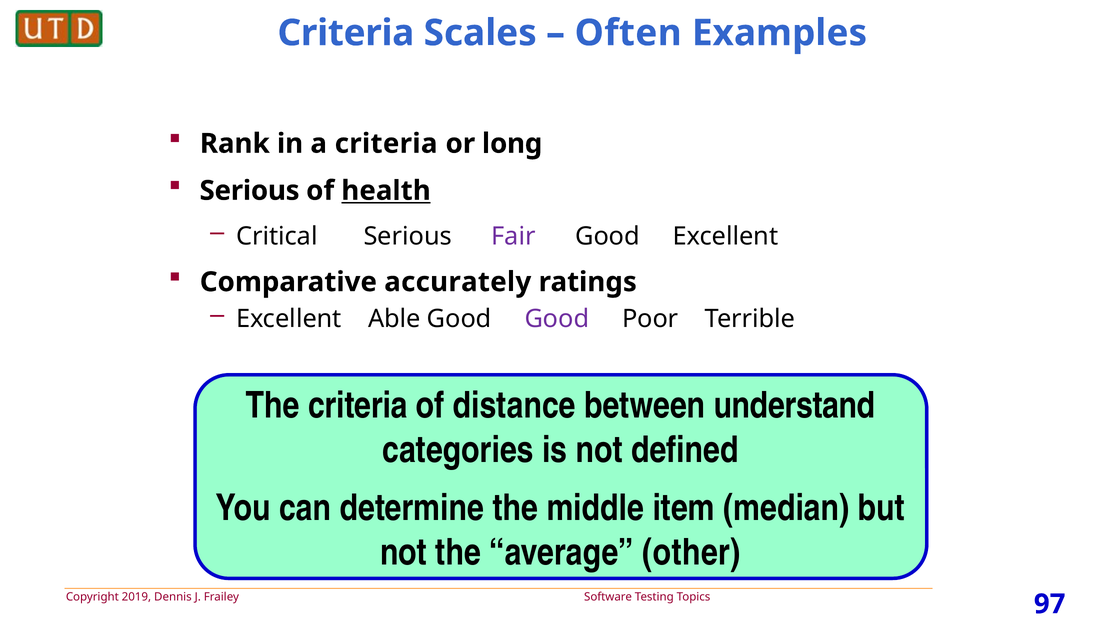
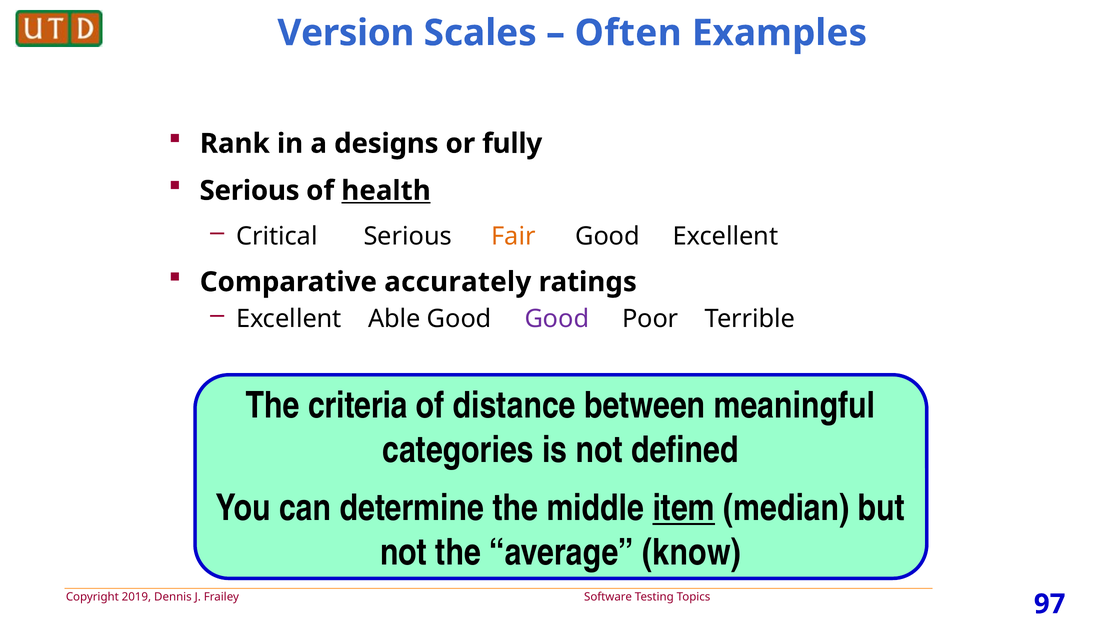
Criteria at (346, 33): Criteria -> Version
a criteria: criteria -> designs
long: long -> fully
Fair colour: purple -> orange
understand: understand -> meaningful
item underline: none -> present
other: other -> know
